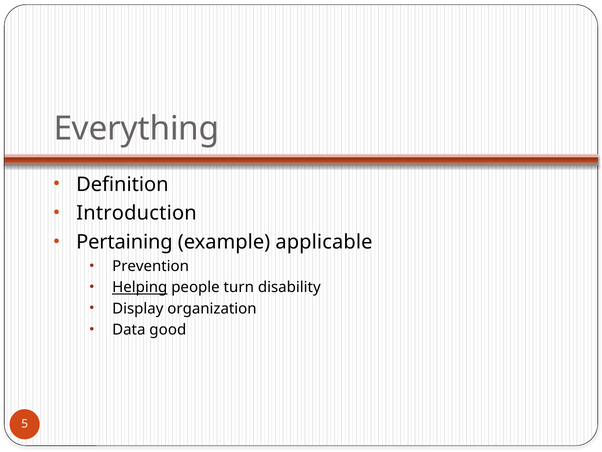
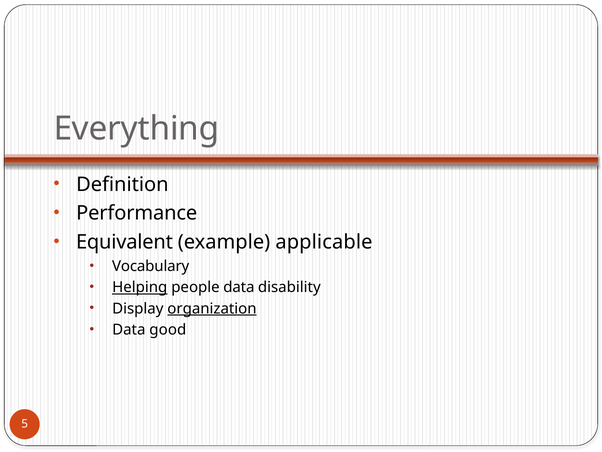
Introduction: Introduction -> Performance
Pertaining: Pertaining -> Equivalent
Prevention: Prevention -> Vocabulary
people turn: turn -> data
organization underline: none -> present
